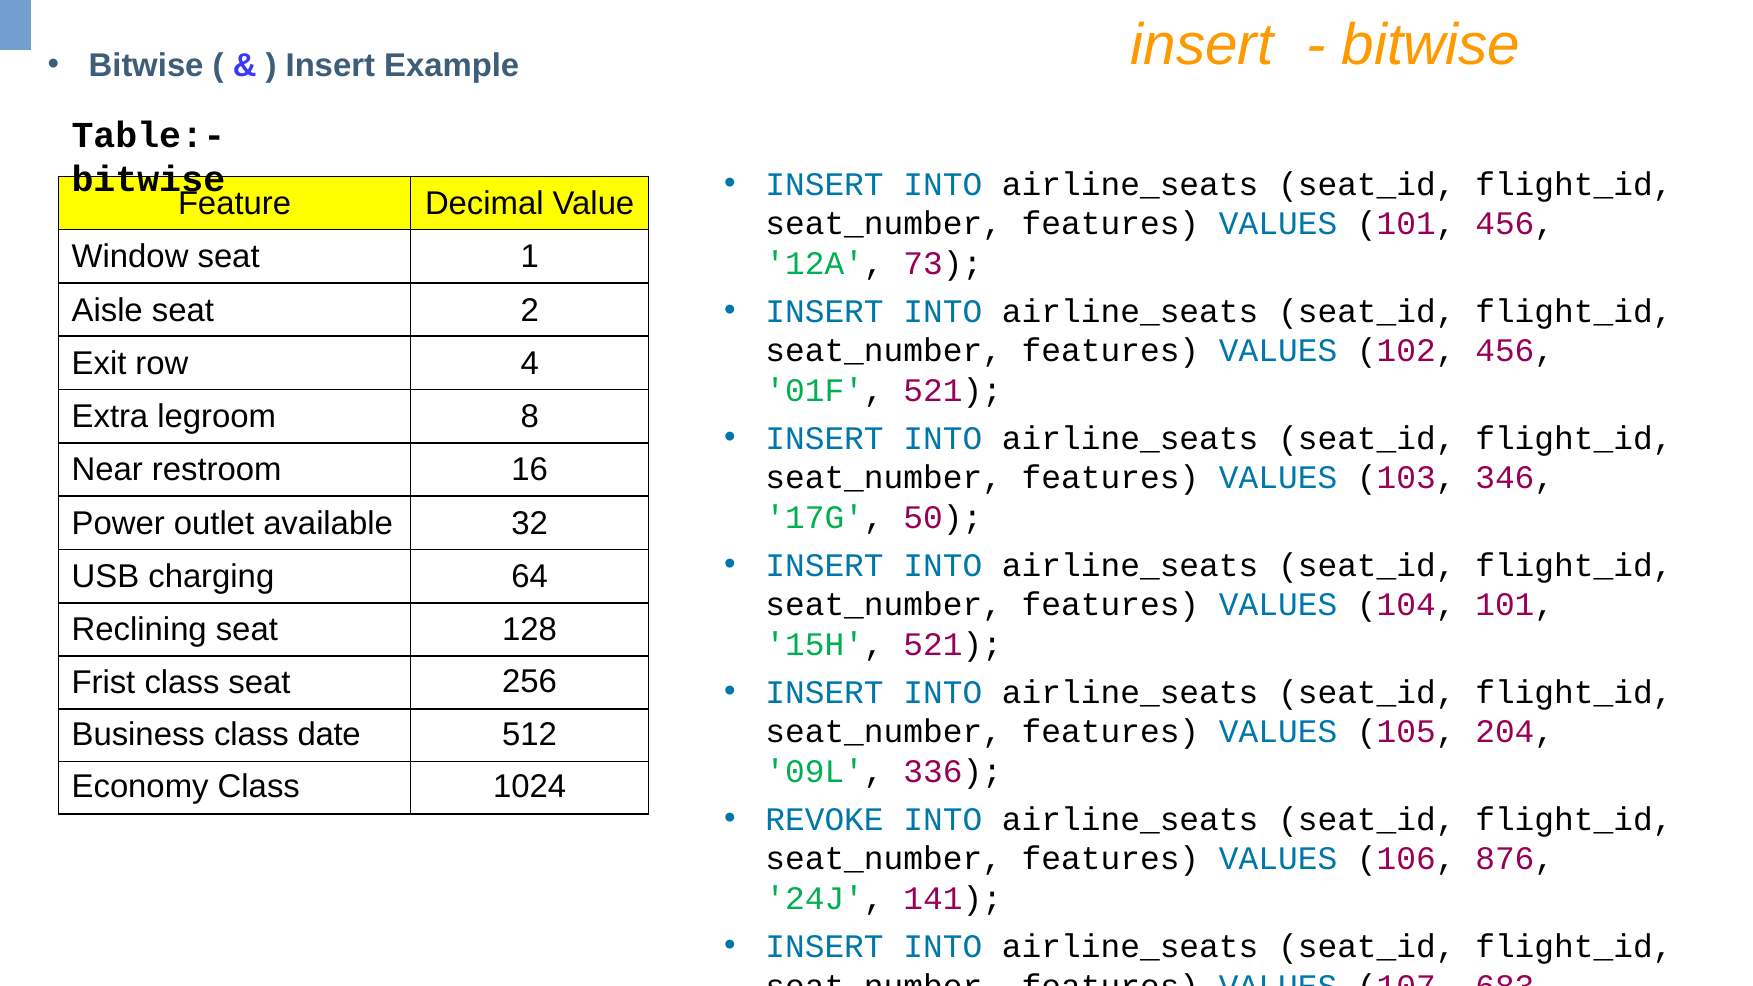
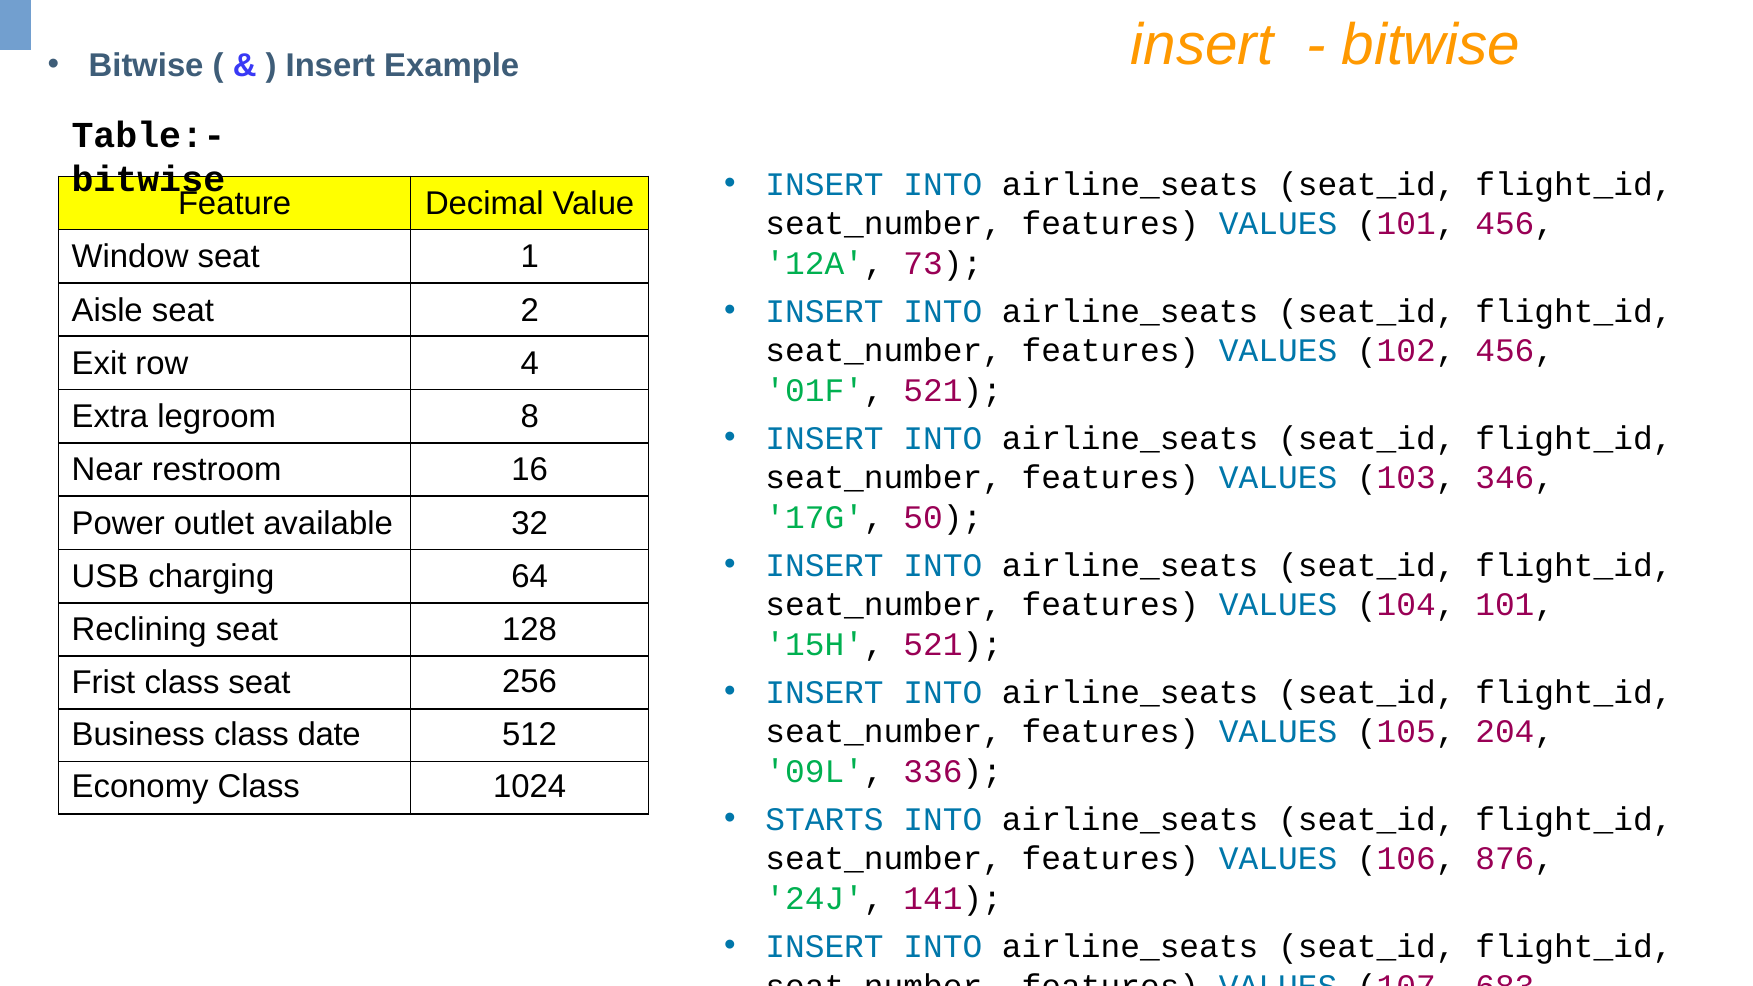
REVOKE: REVOKE -> STARTS
